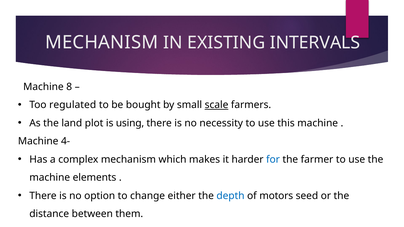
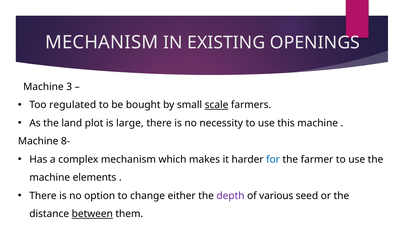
INTERVALS: INTERVALS -> OPENINGS
8: 8 -> 3
using: using -> large
4-: 4- -> 8-
depth colour: blue -> purple
motors: motors -> various
between underline: none -> present
